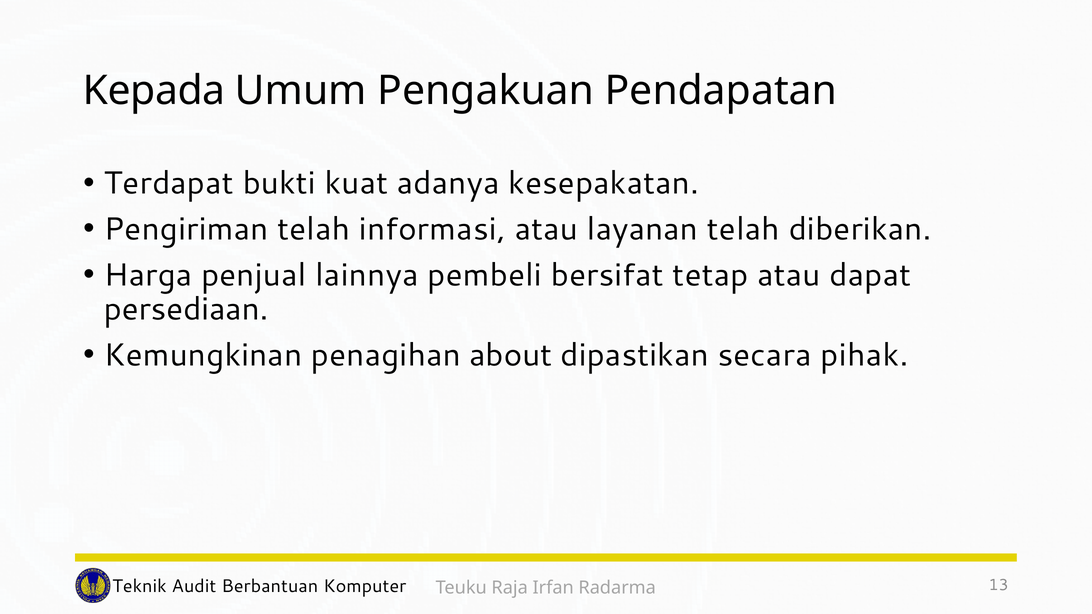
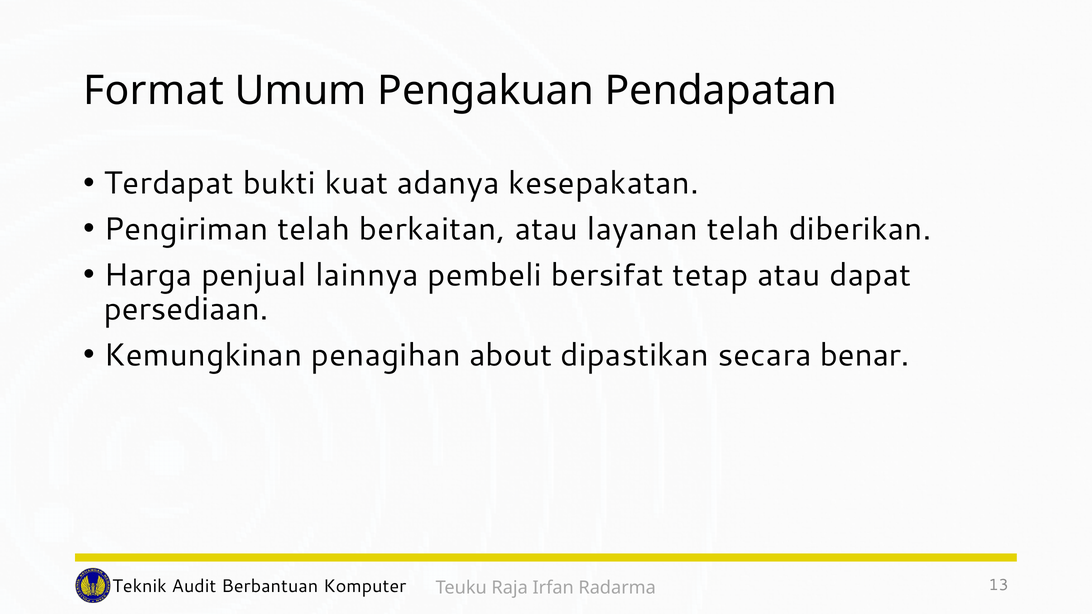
Kepada: Kepada -> Format
informasi: informasi -> berkaitan
pihak: pihak -> benar
